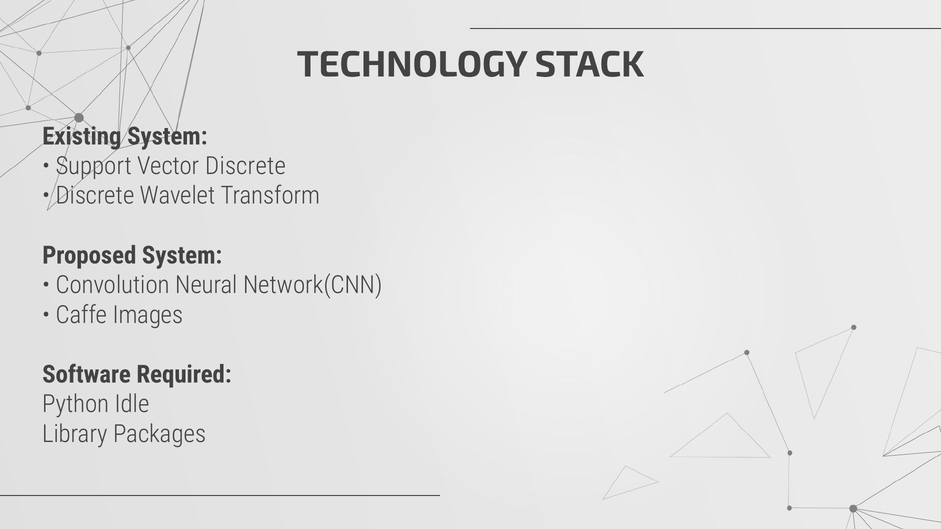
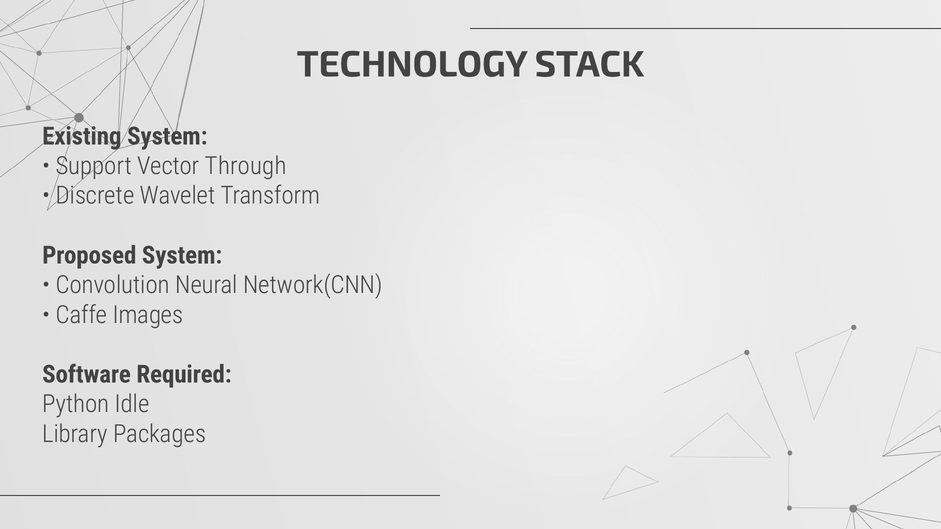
Vector Discrete: Discrete -> Through
